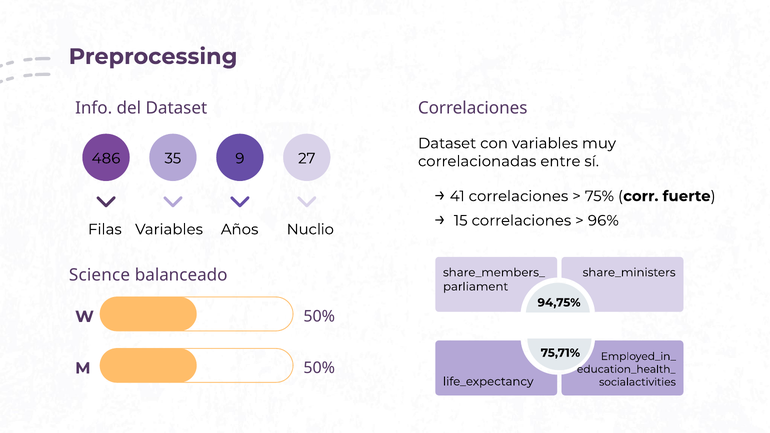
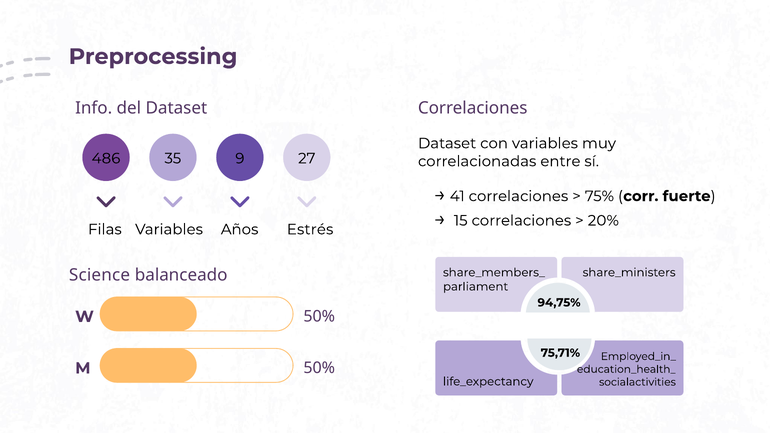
96%: 96% -> 20%
Nuclio: Nuclio -> Estrés
